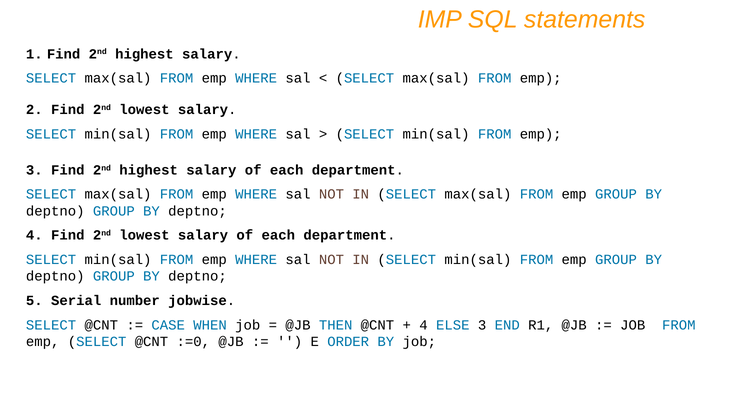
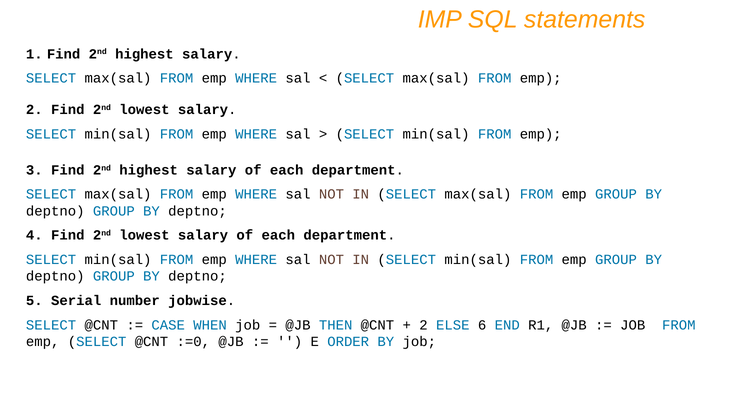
4 at (424, 325): 4 -> 2
ELSE 3: 3 -> 6
